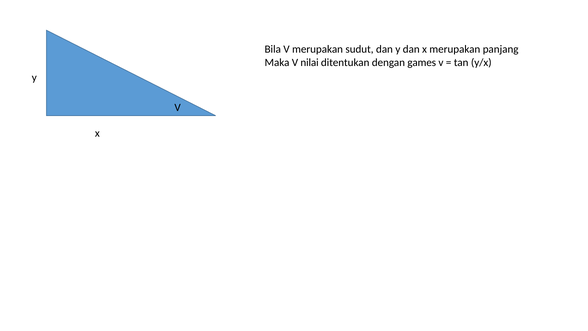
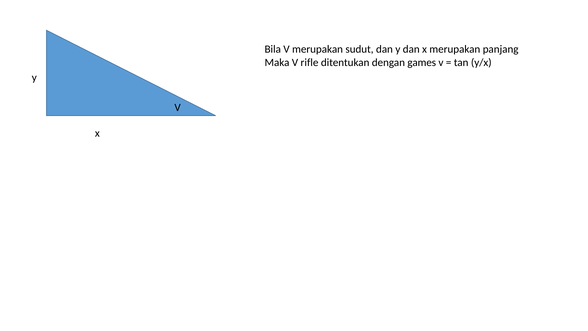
nilai: nilai -> rifle
